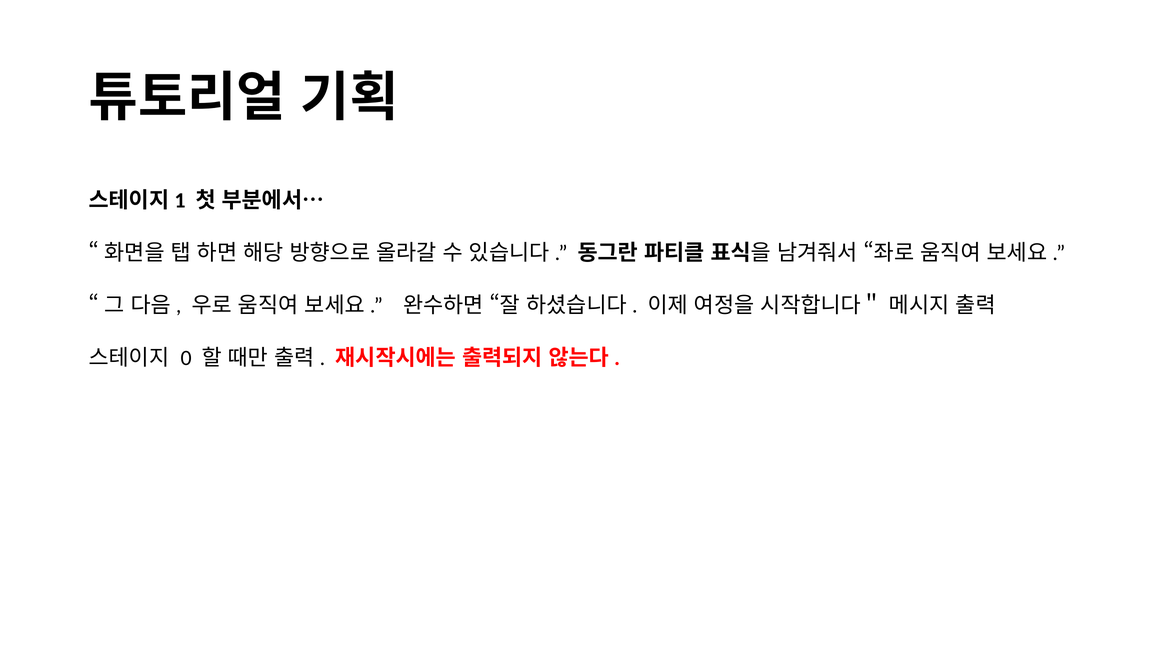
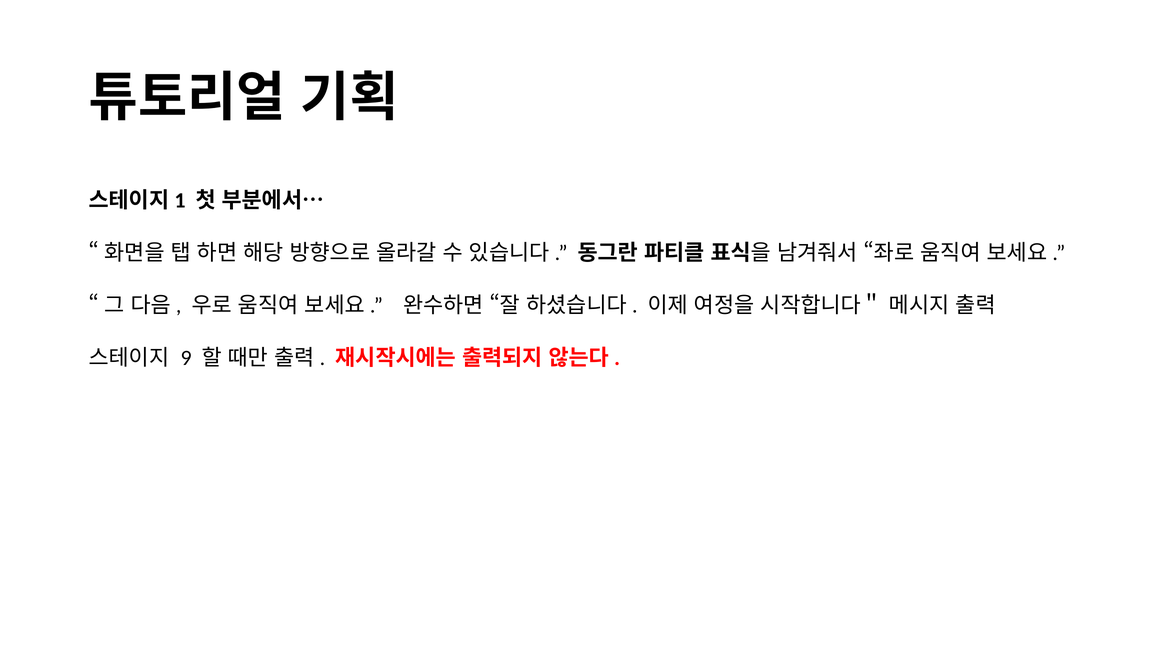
0: 0 -> 9
